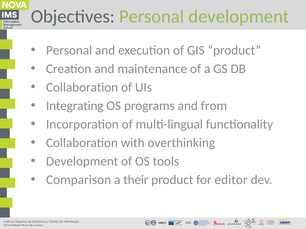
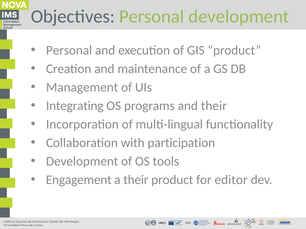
Collaboration at (82, 87): Collaboration -> Management
and from: from -> their
overthinking: overthinking -> participation
Comparison: Comparison -> Engagement
